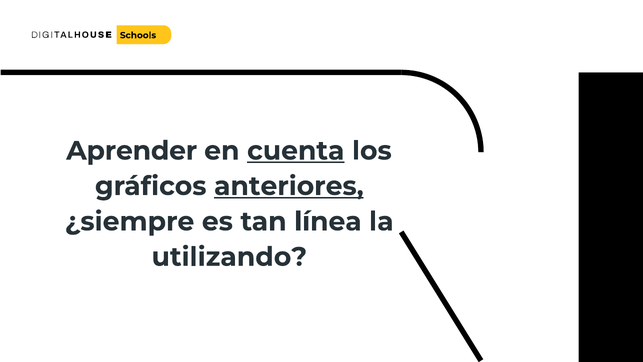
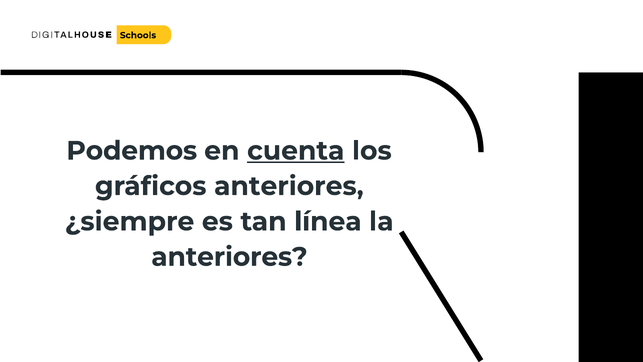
Aprender: Aprender -> Podemos
anteriores at (289, 186) underline: present -> none
utilizando at (229, 257): utilizando -> anteriores
